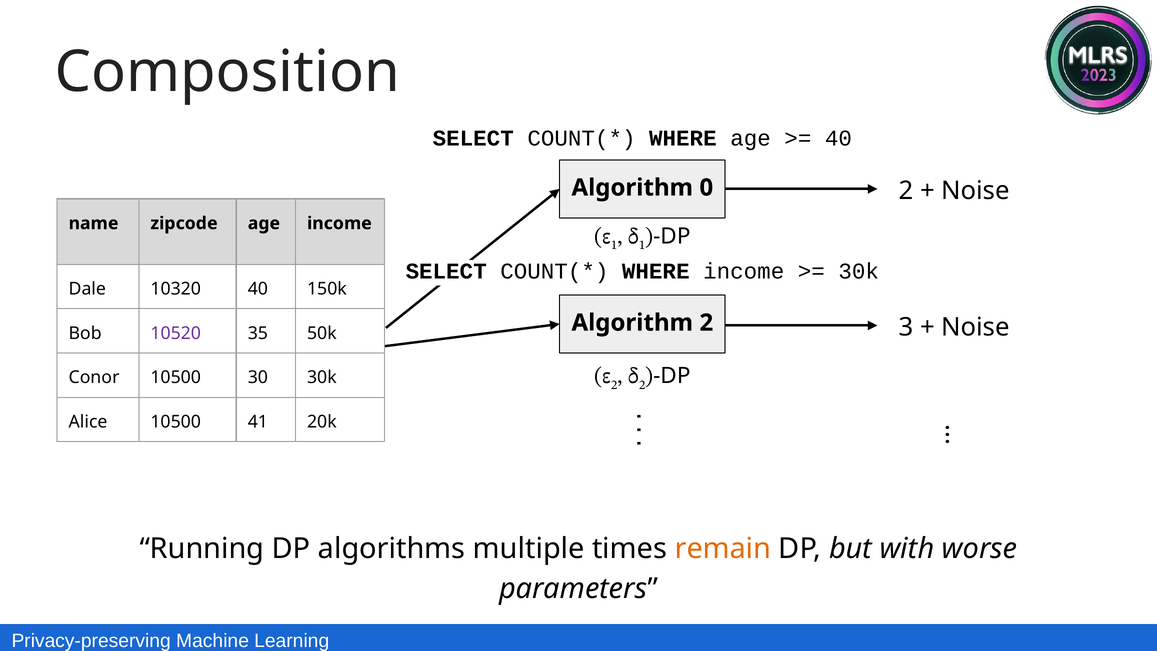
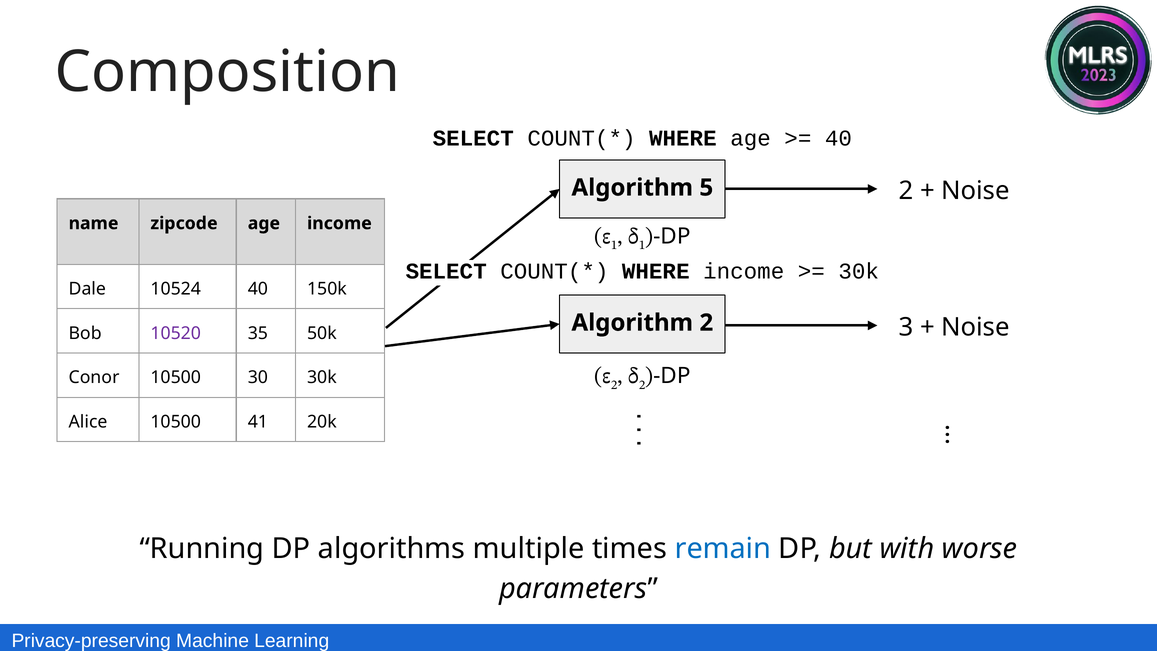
0: 0 -> 5
10320: 10320 -> 10524
remain colour: orange -> blue
